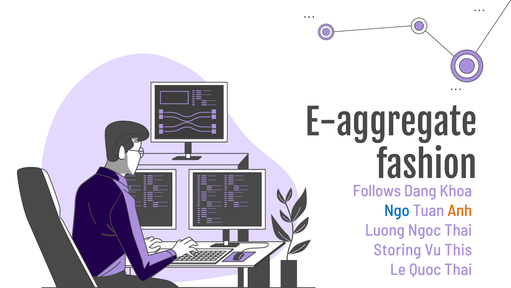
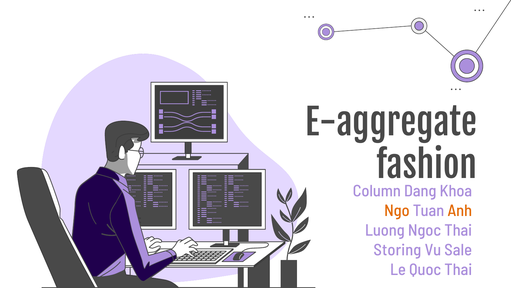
Follows: Follows -> Column
Ngo colour: blue -> orange
This: This -> Sale
